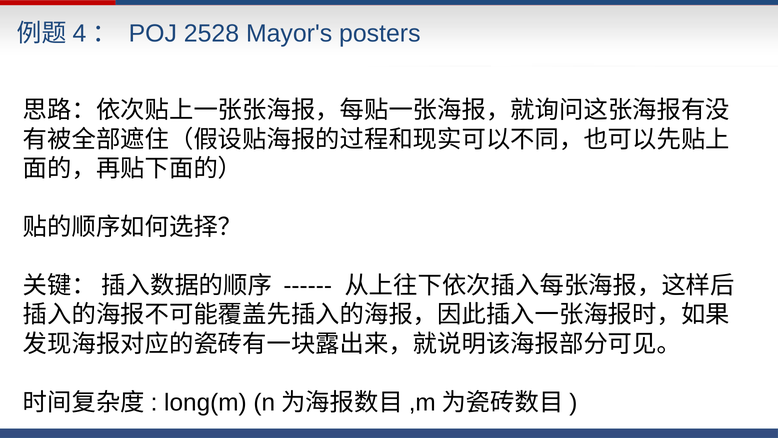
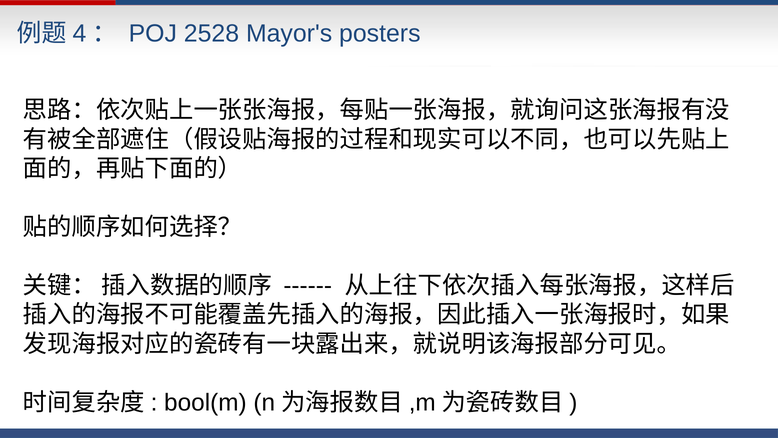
long(m: long(m -> bool(m
